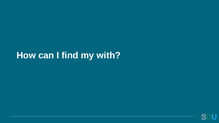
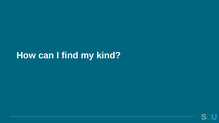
with: with -> kind
